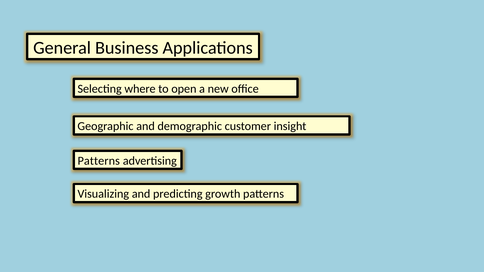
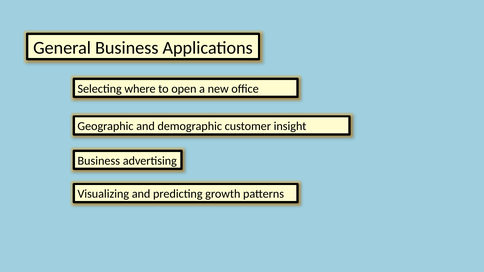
Patterns at (99, 161): Patterns -> Business
